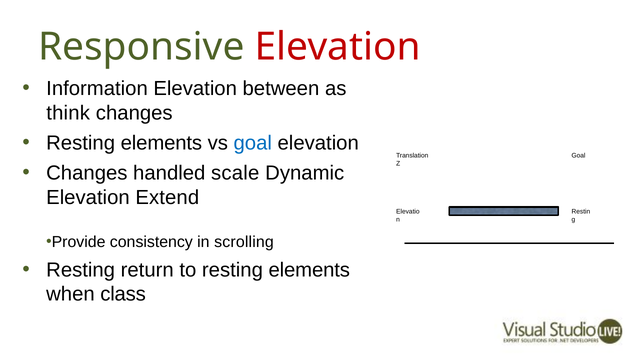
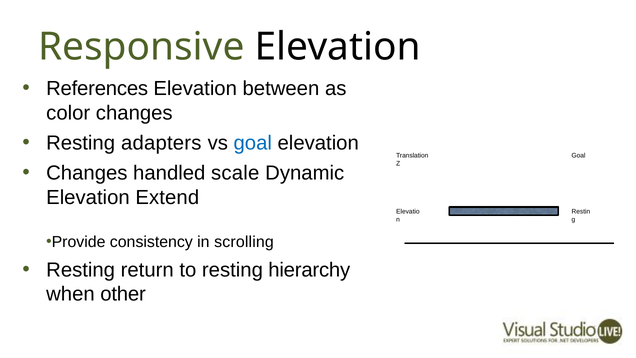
Elevation at (338, 47) colour: red -> black
Information: Information -> References
think: think -> color
elements at (161, 143): elements -> adapters
to resting elements: elements -> hierarchy
class: class -> other
